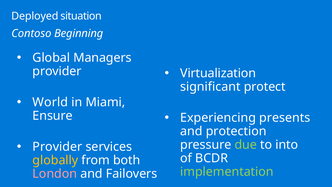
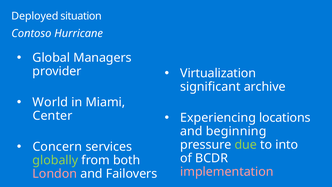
Beginning: Beginning -> Hurricane
protect: protect -> archive
presents: presents -> locations
Ensure: Ensure -> Center
protection: protection -> beginning
Provider at (57, 147): Provider -> Concern
globally colour: yellow -> light green
implementation colour: light green -> pink
